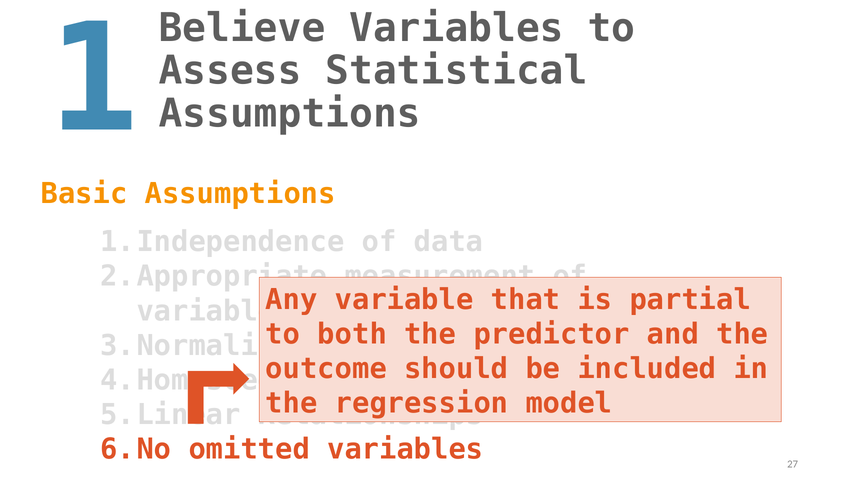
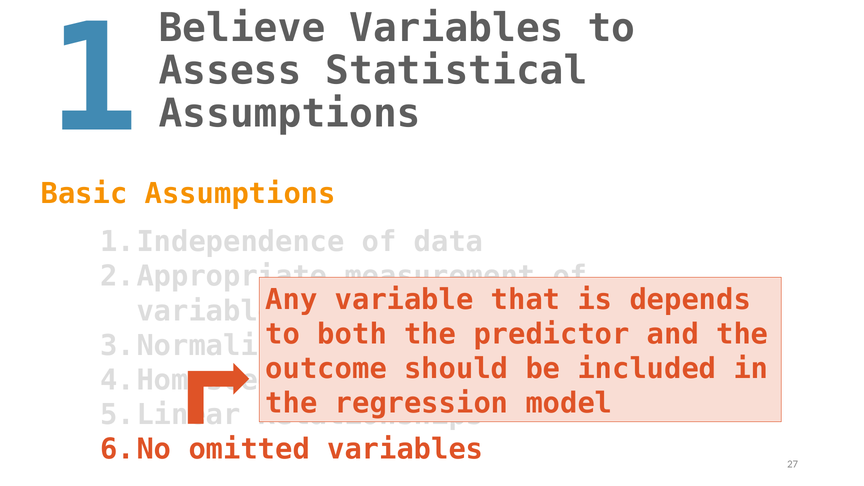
partial: partial -> depends
